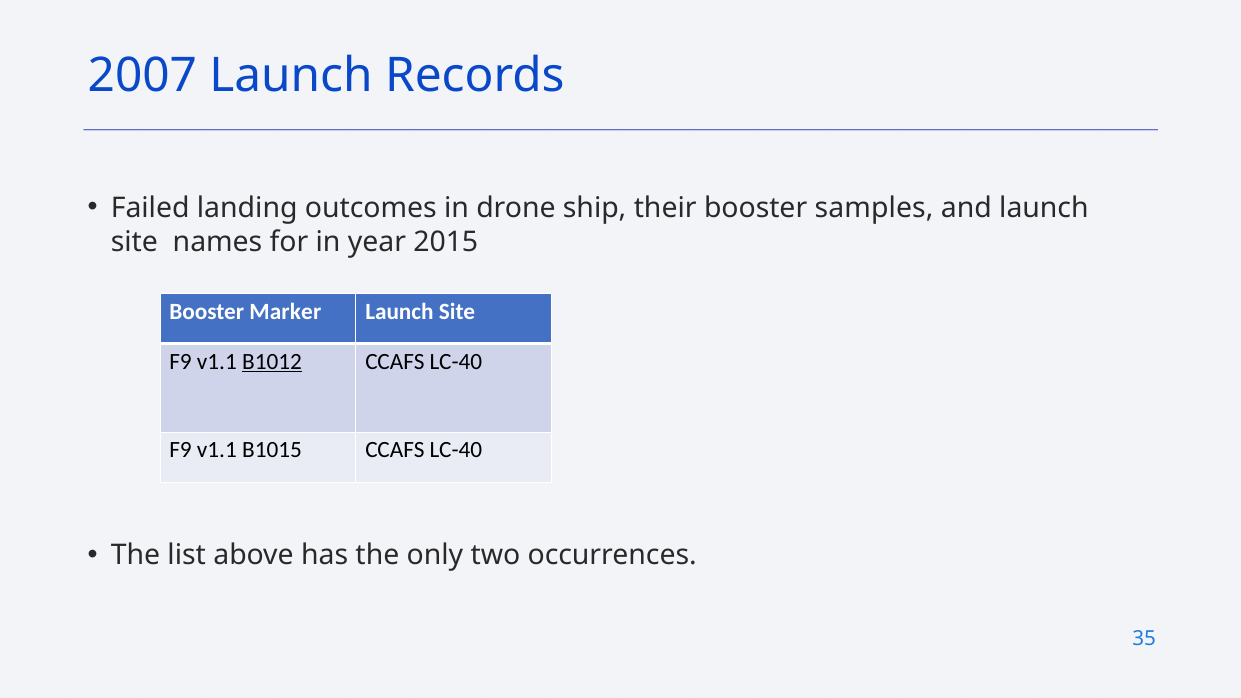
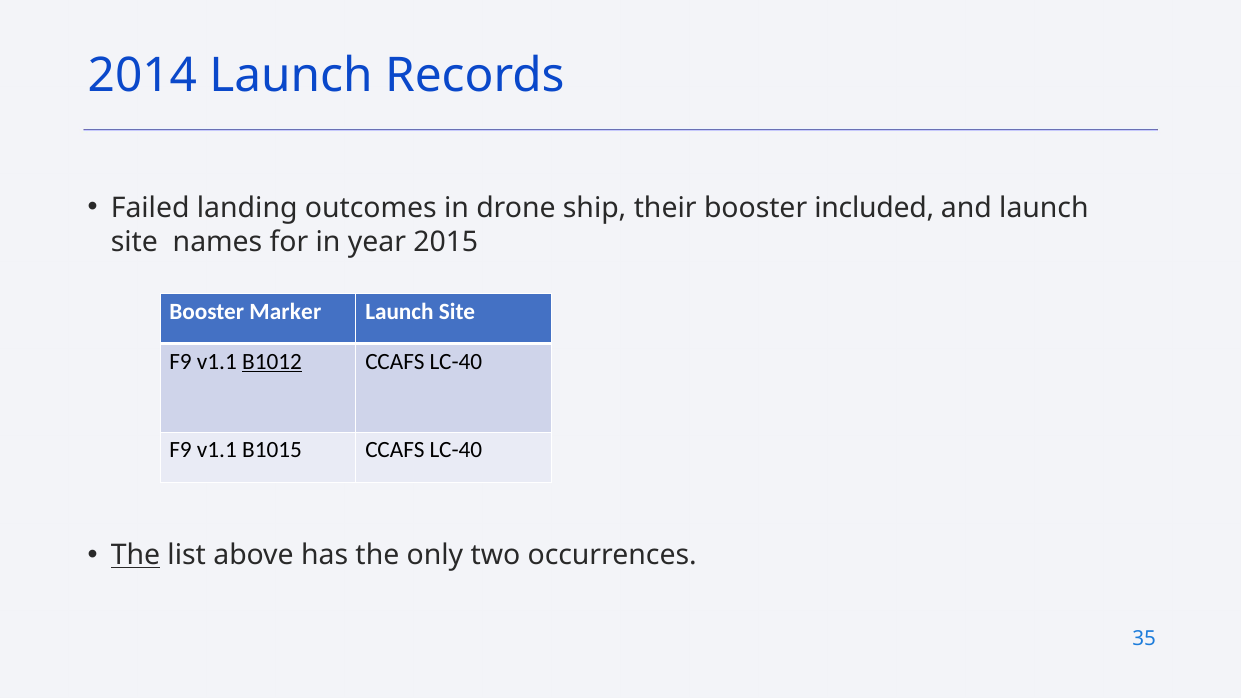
2007: 2007 -> 2014
samples: samples -> included
The at (136, 555) underline: none -> present
